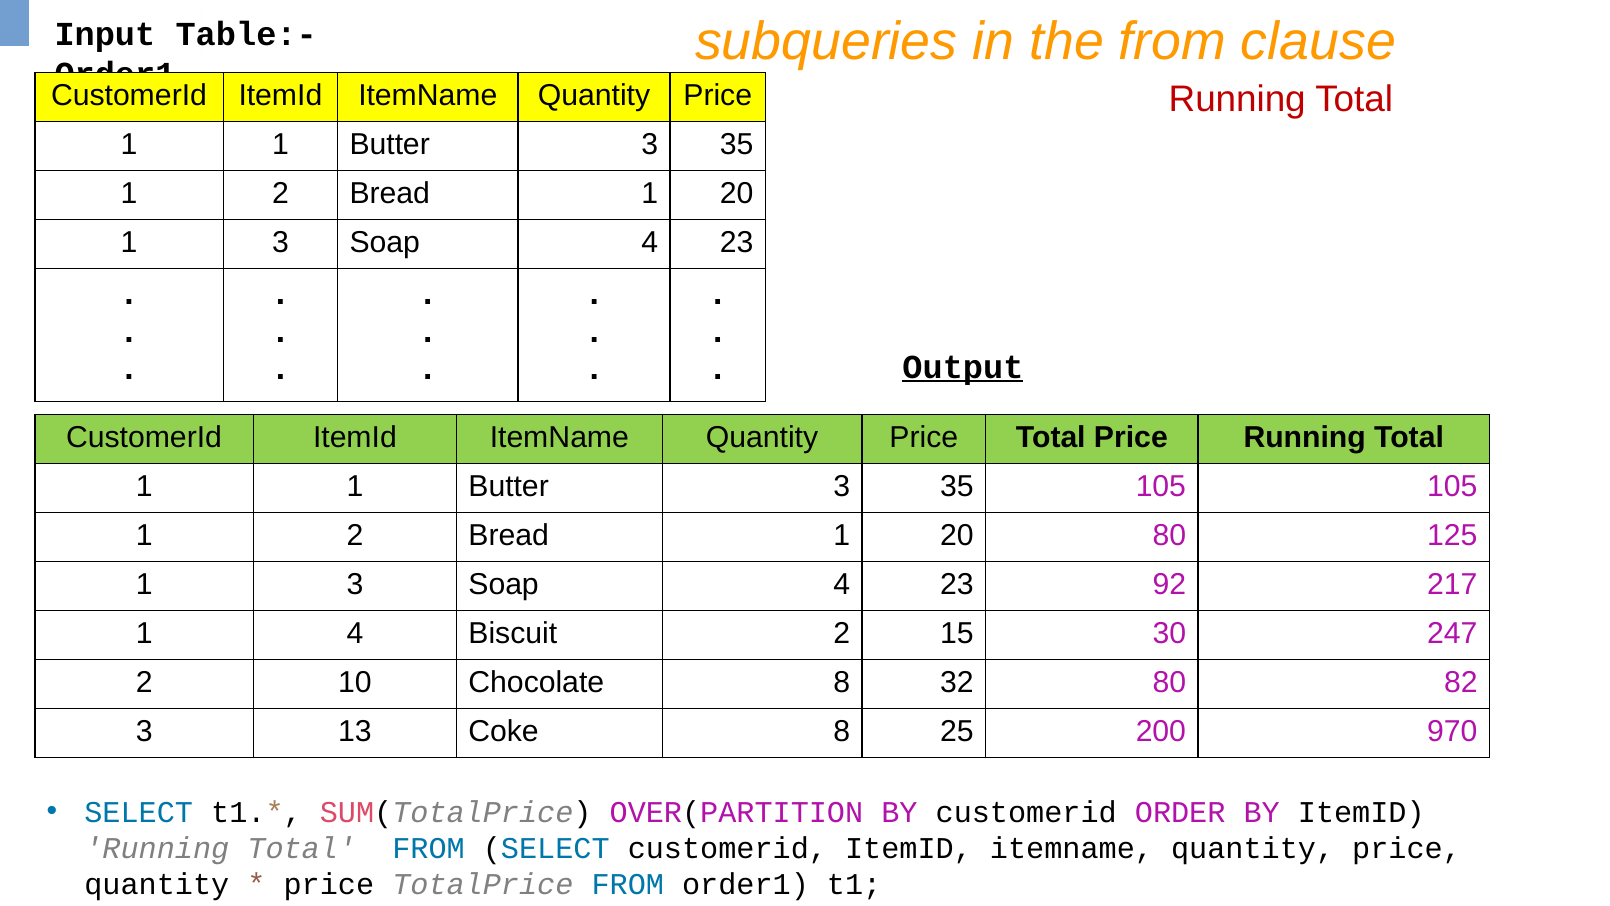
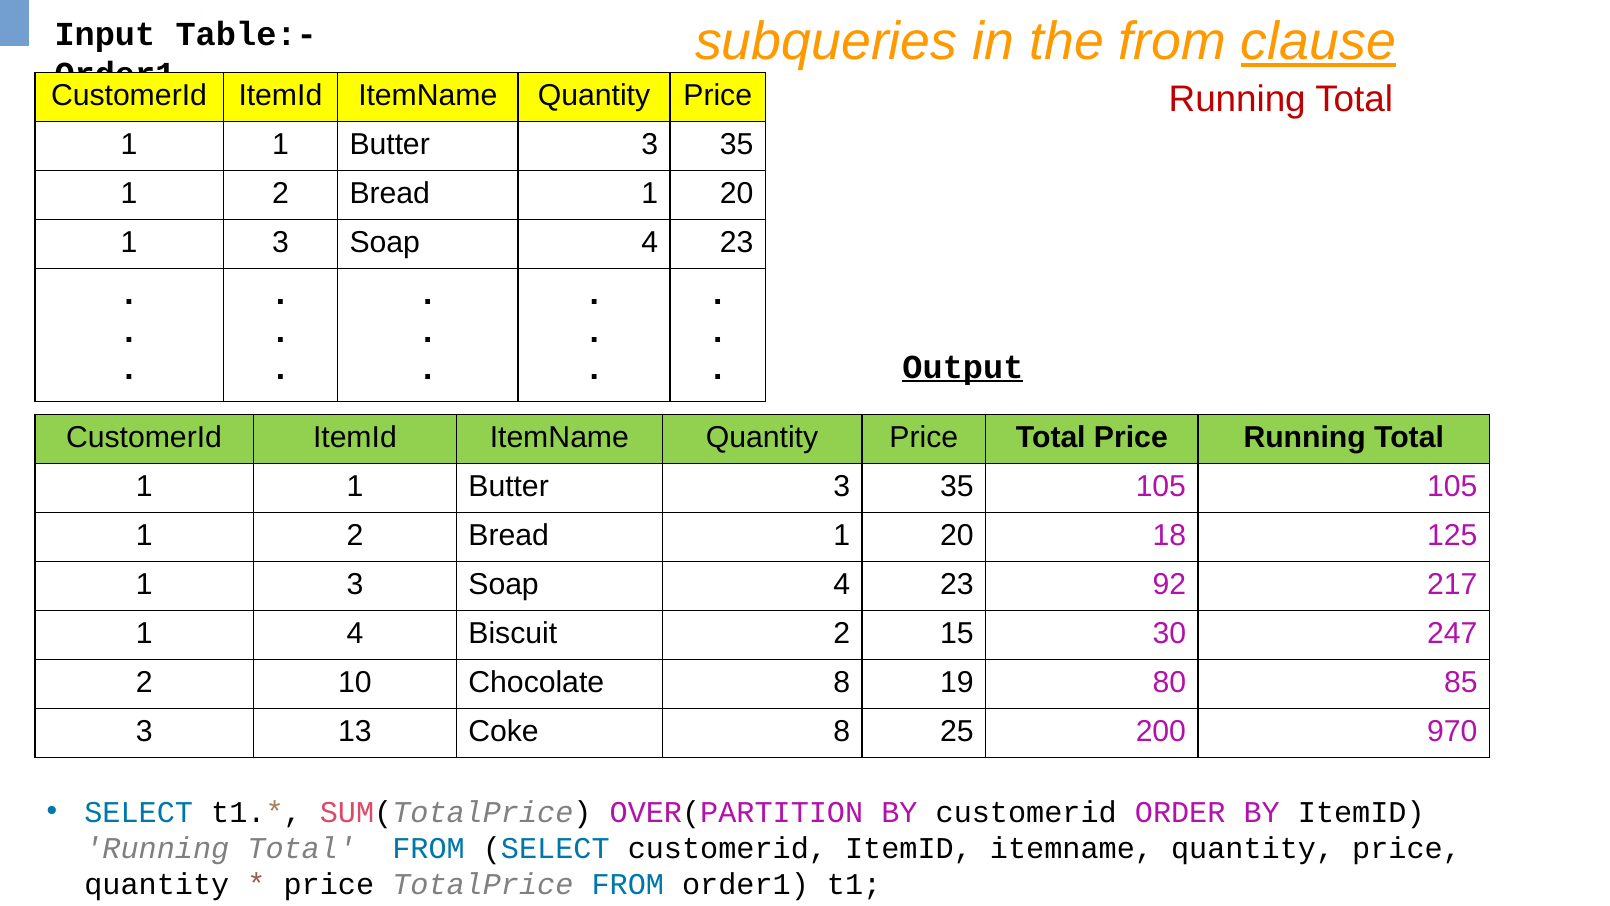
clause underline: none -> present
20 80: 80 -> 18
32: 32 -> 19
82: 82 -> 85
